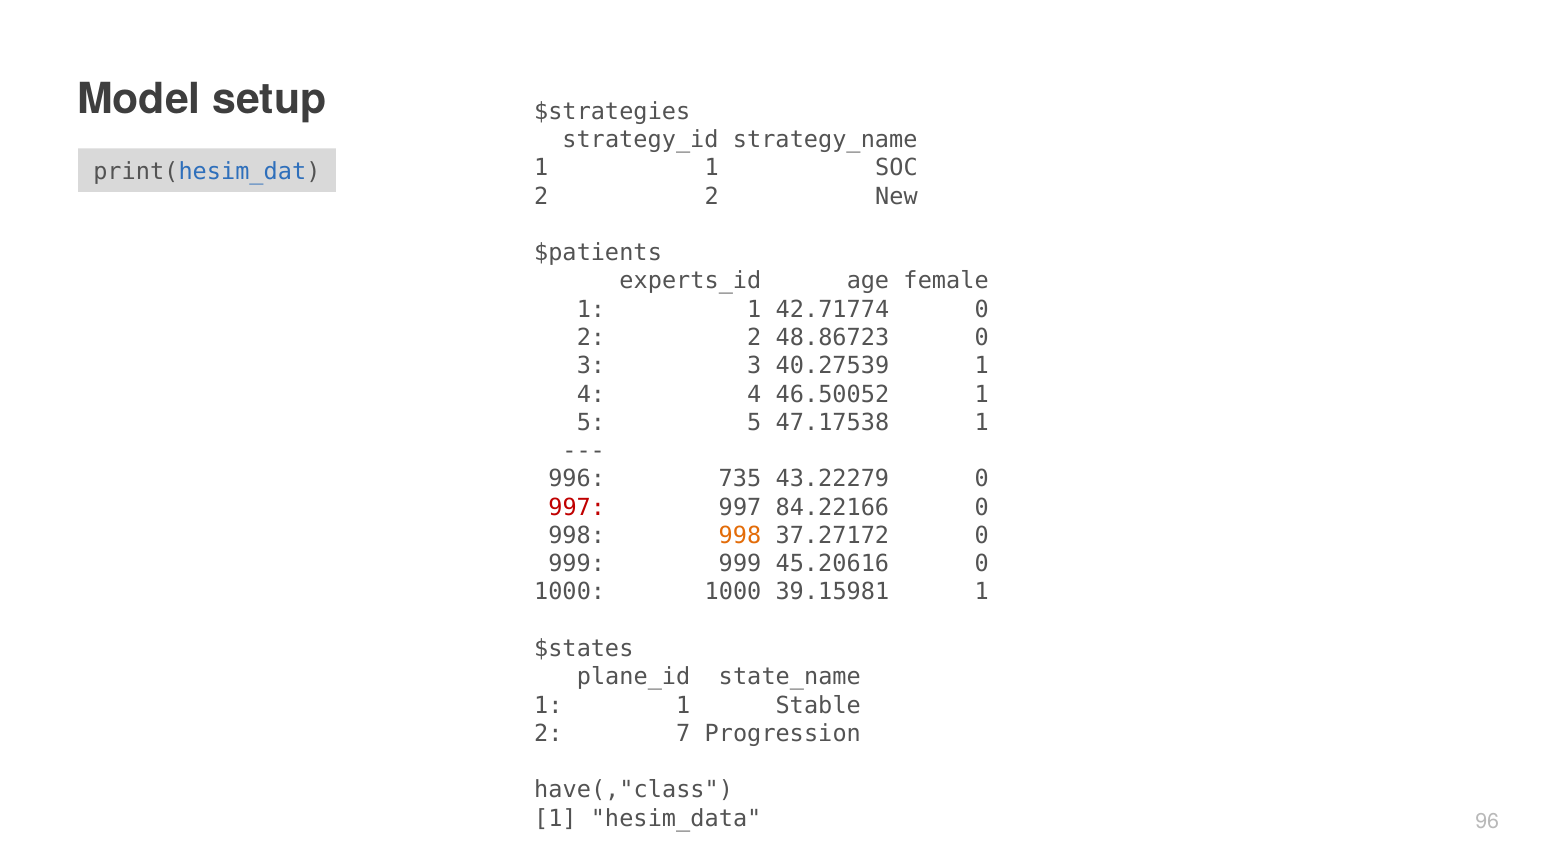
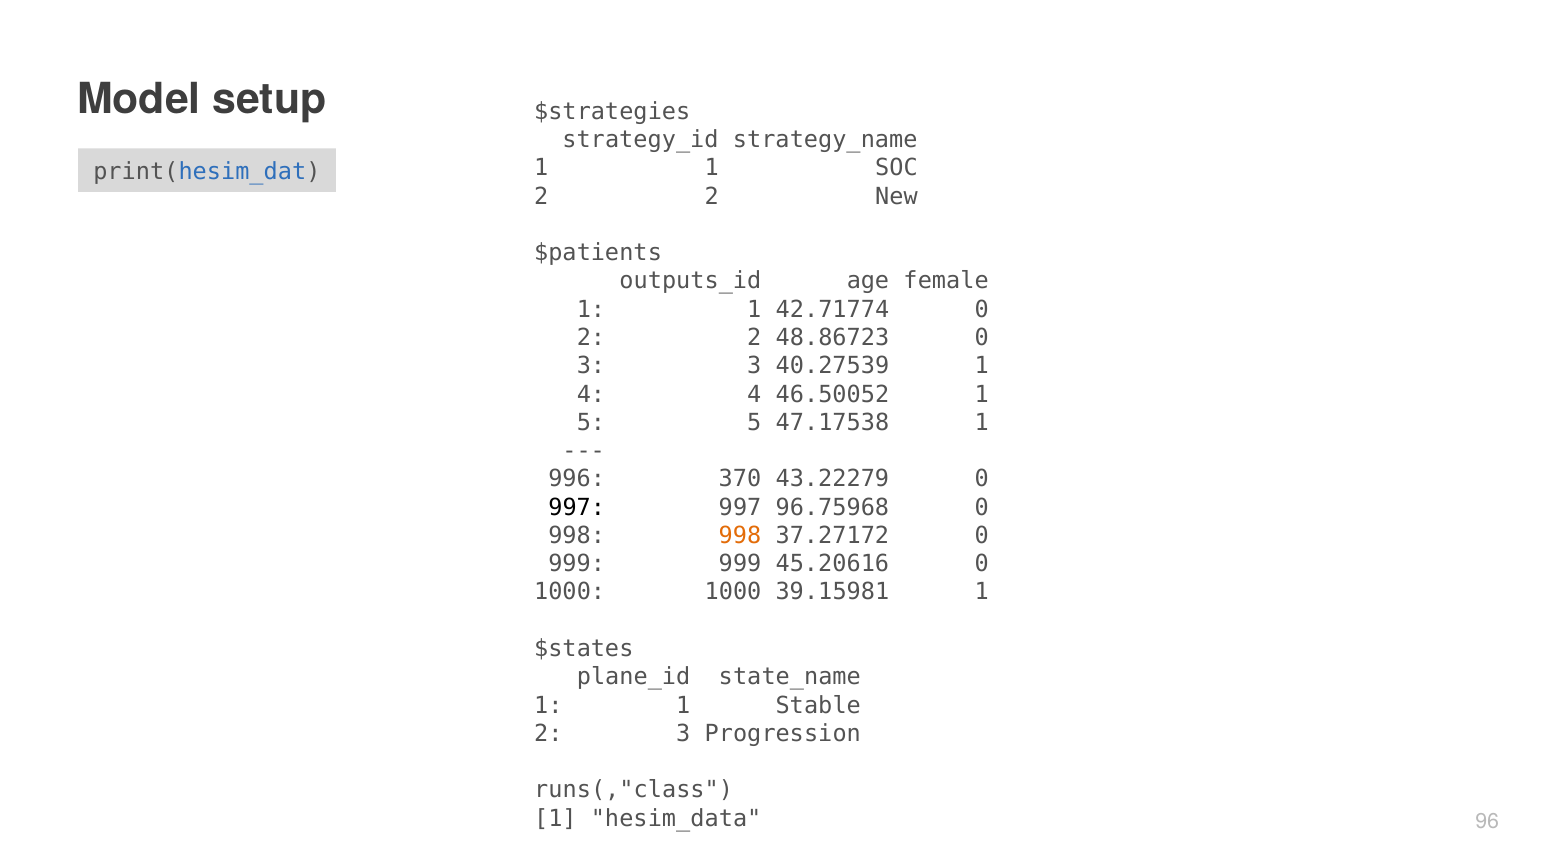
experts_id: experts_id -> outputs_id
735: 735 -> 370
997 at (577, 507) colour: red -> black
84.22166: 84.22166 -> 96.75968
2 7: 7 -> 3
have(,"class: have(,"class -> runs(,"class
